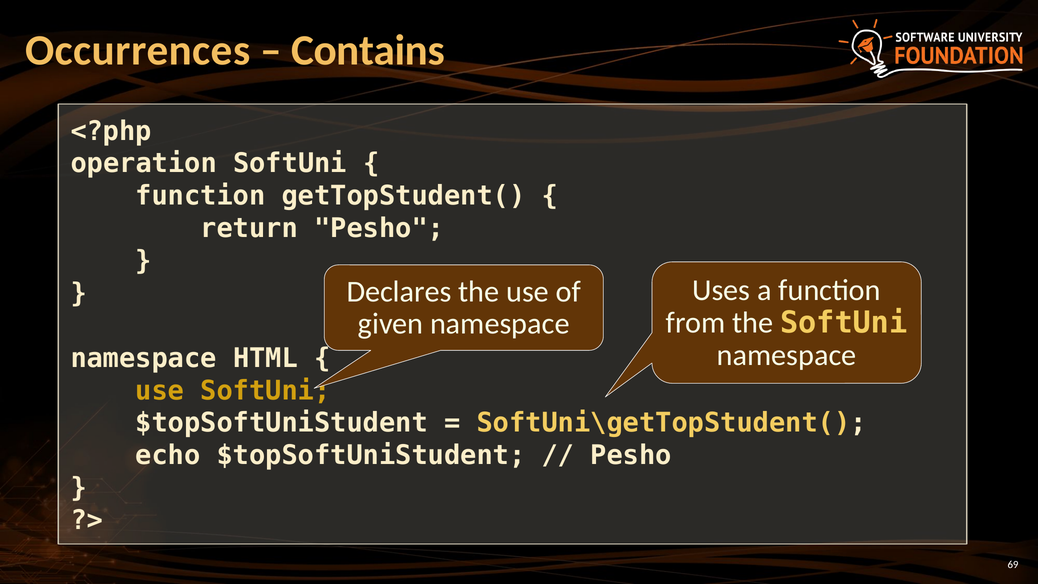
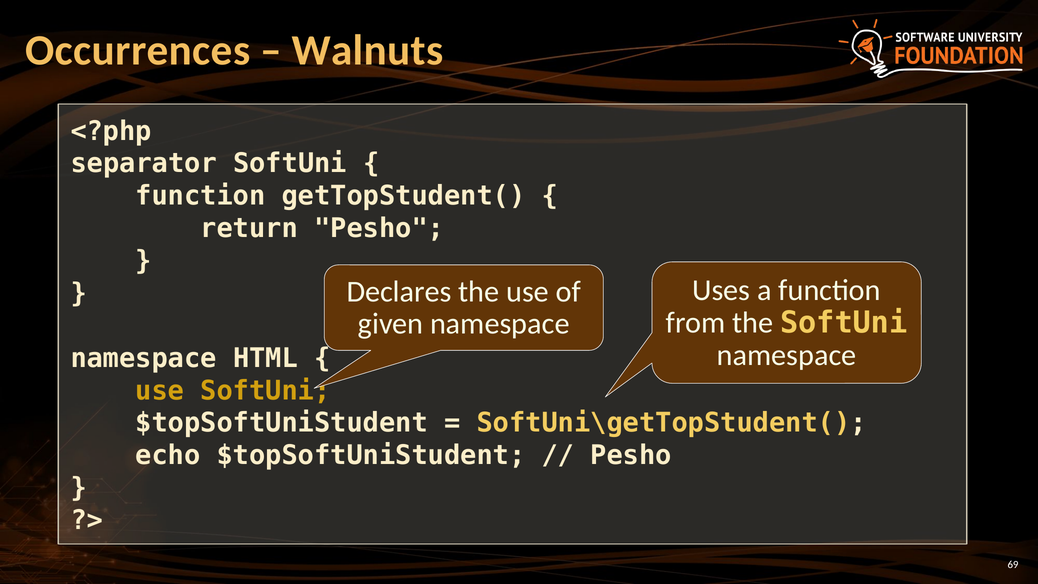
Contains: Contains -> Walnuts
operation: operation -> separator
